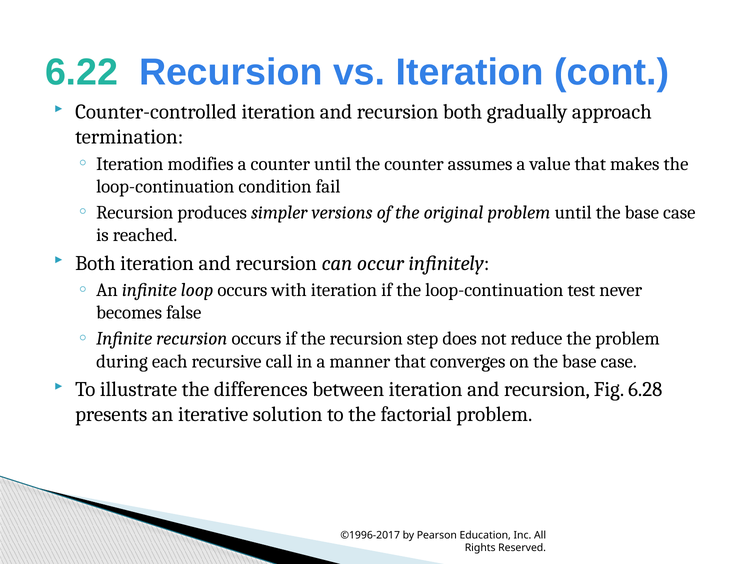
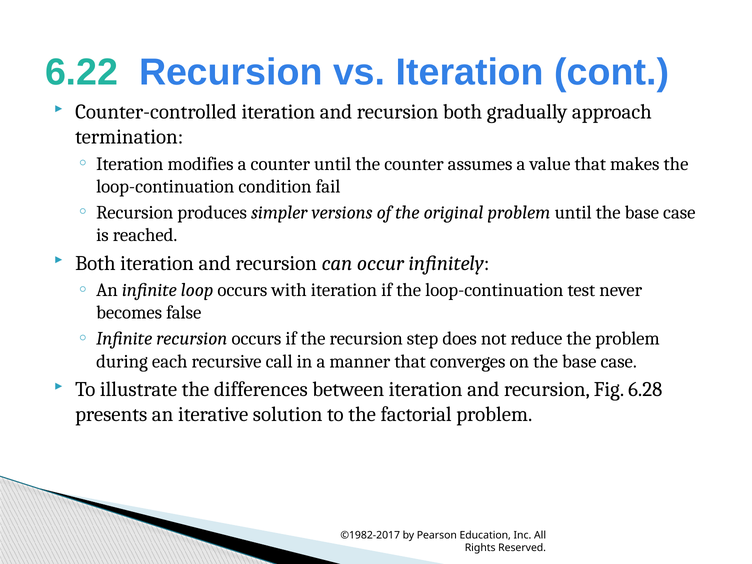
©1996-2017: ©1996-2017 -> ©1982-2017
